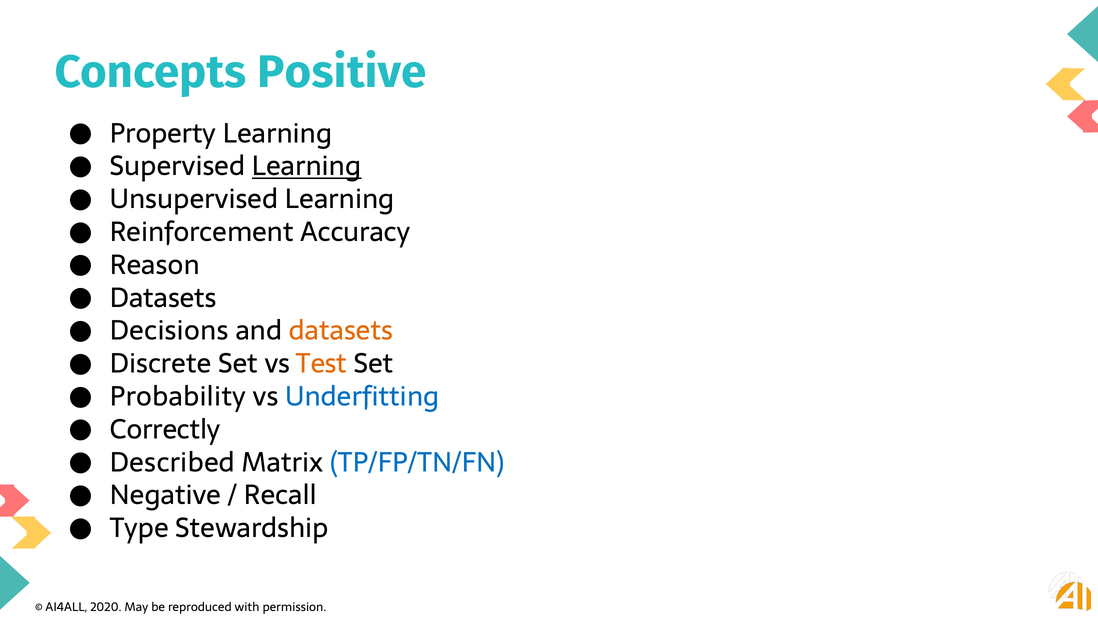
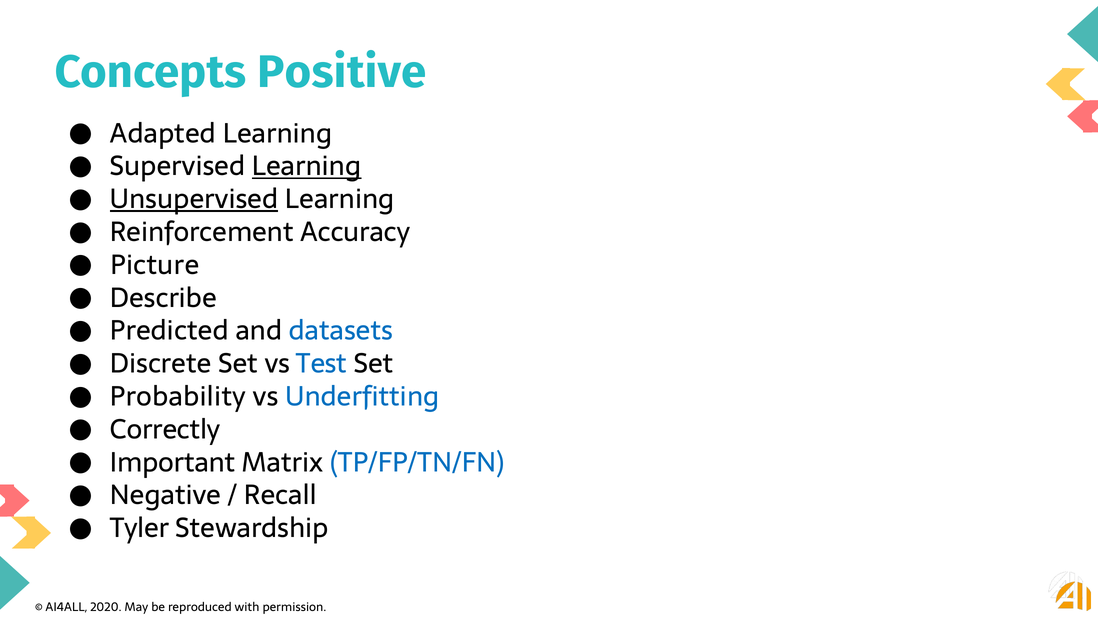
Property: Property -> Adapted
Unsupervised underline: none -> present
Reason: Reason -> Picture
Datasets at (163, 298): Datasets -> Describe
Decisions: Decisions -> Predicted
datasets at (341, 331) colour: orange -> blue
Test colour: orange -> blue
Described: Described -> Important
Type: Type -> Tyler
